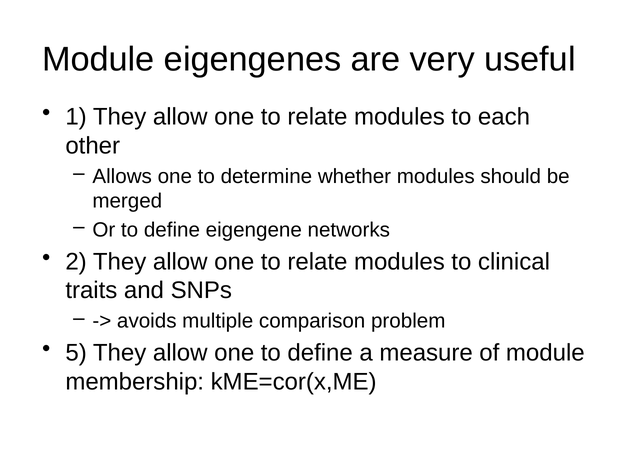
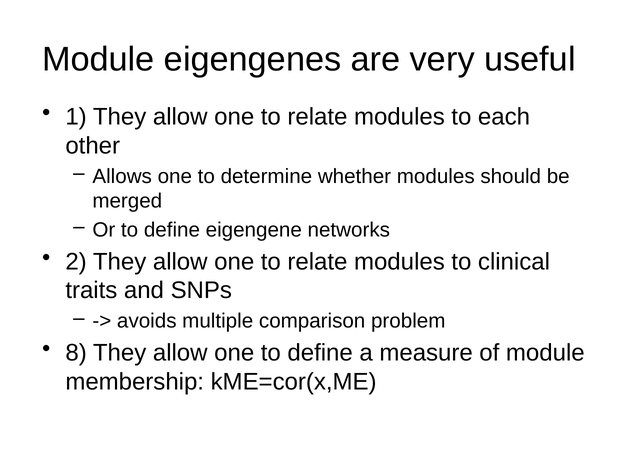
5: 5 -> 8
